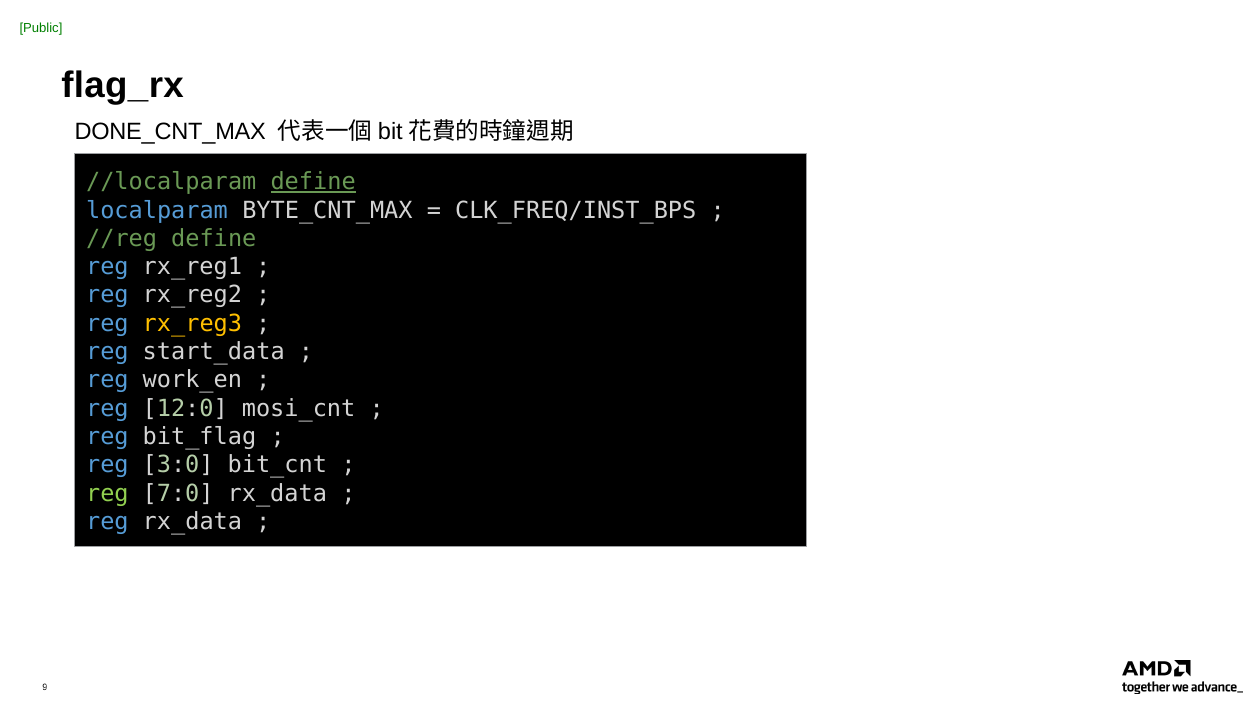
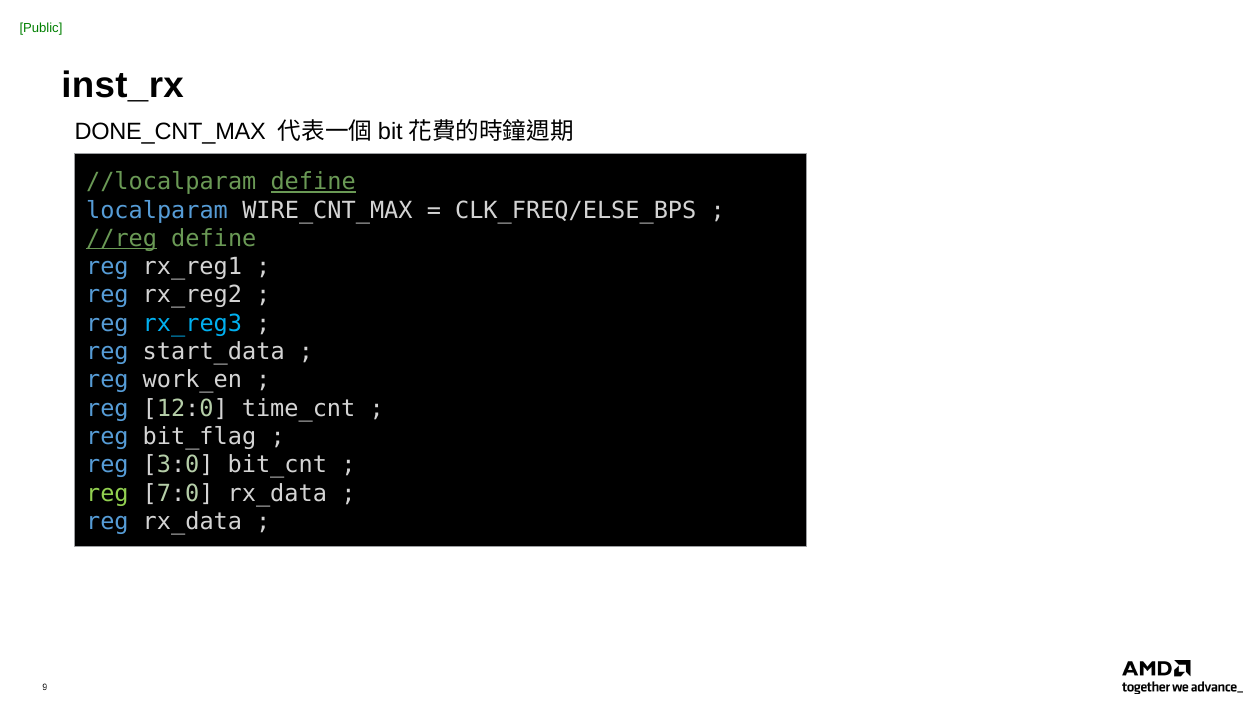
flag_rx: flag_rx -> inst_rx
BYTE_CNT_MAX: BYTE_CNT_MAX -> WIRE_CNT_MAX
CLK_FREQ/INST_BPS: CLK_FREQ/INST_BPS -> CLK_FREQ/ELSE_BPS
//reg underline: none -> present
rx_reg3 colour: yellow -> light blue
mosi_cnt: mosi_cnt -> time_cnt
